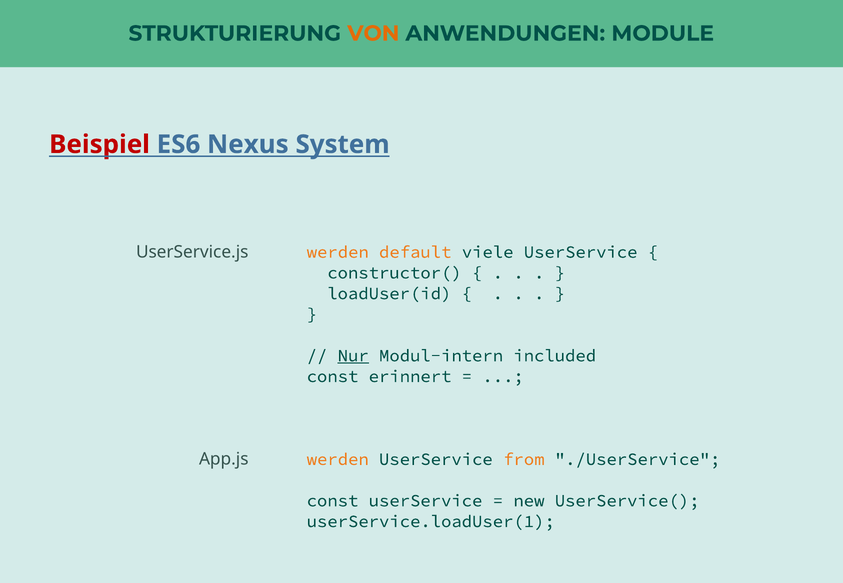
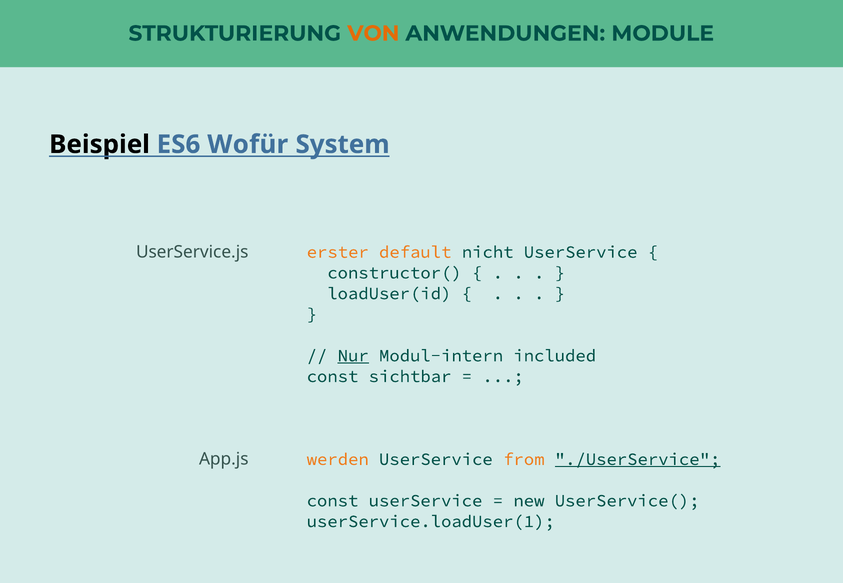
Beispiel colour: red -> black
Nexus: Nexus -> Wofür
werden at (338, 252): werden -> erster
viele: viele -> nicht
erinnert: erinnert -> sichtbar
./UserService underline: none -> present
